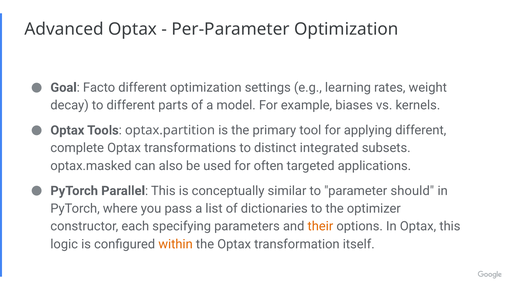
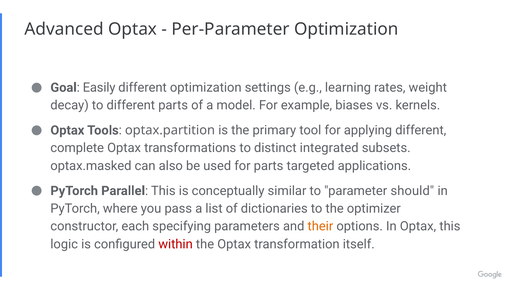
Facto: Facto -> Easily
for often: often -> parts
within colour: orange -> red
